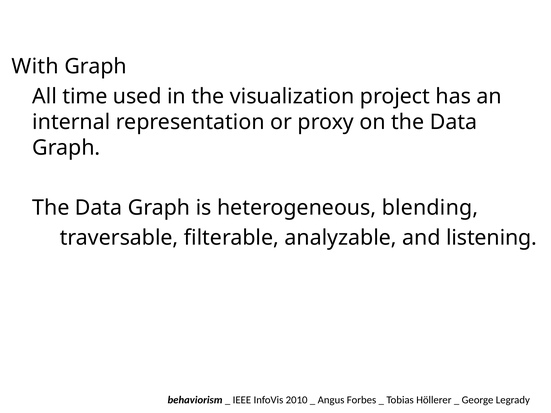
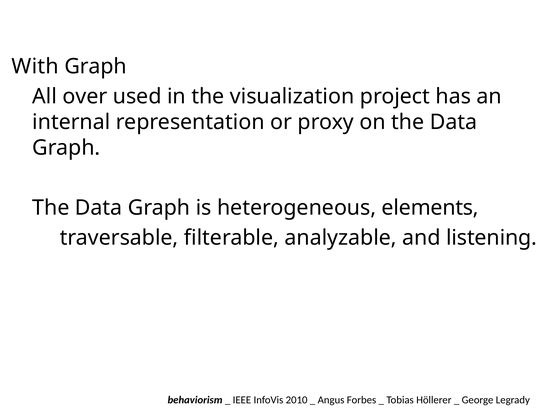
time: time -> over
blending: blending -> elements
